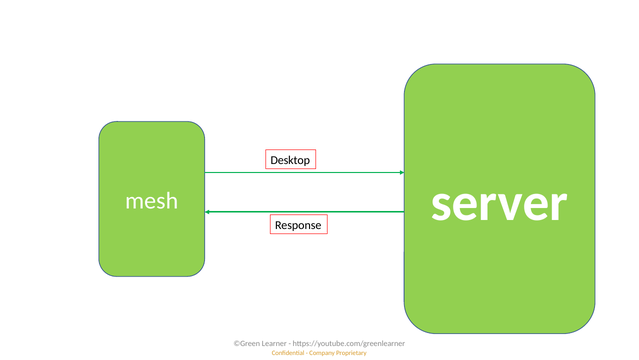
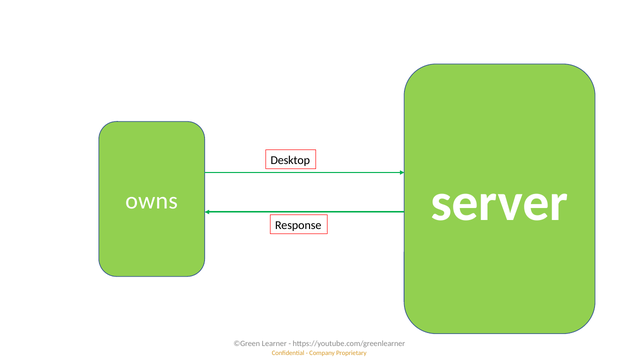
mesh: mesh -> owns
